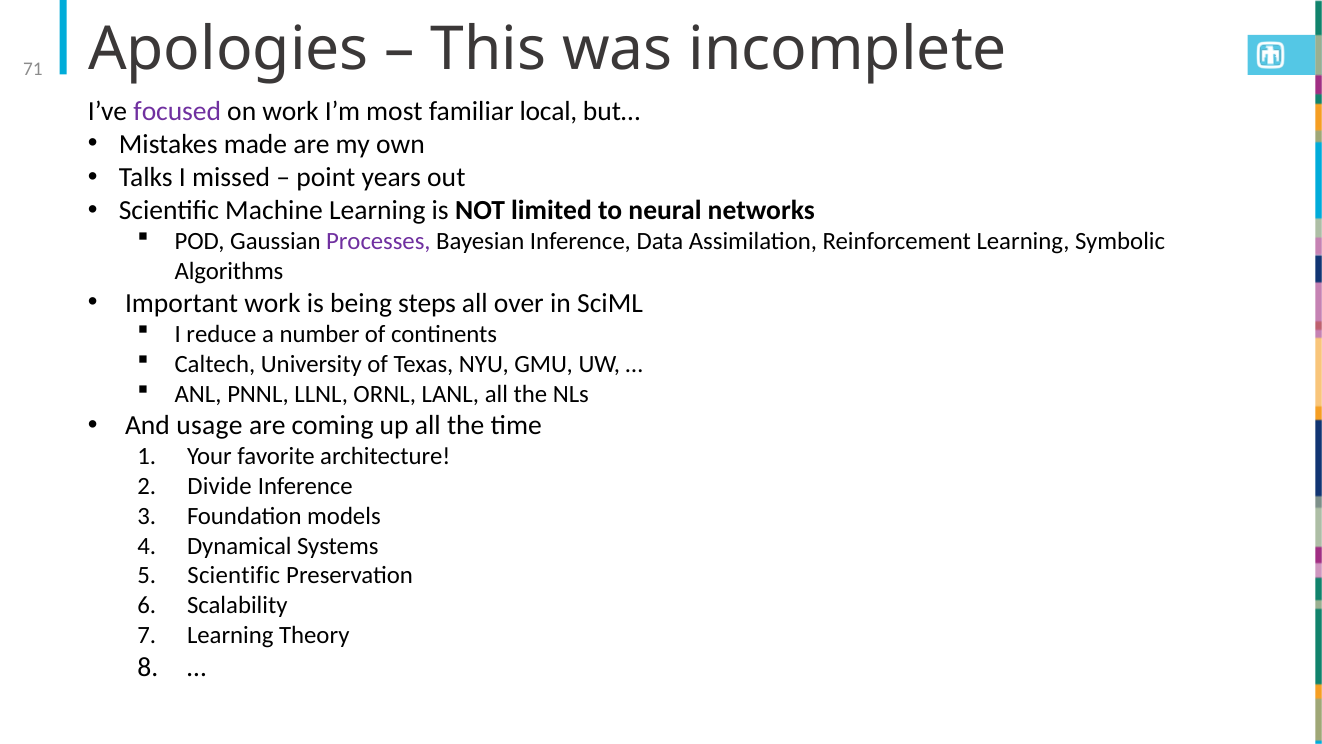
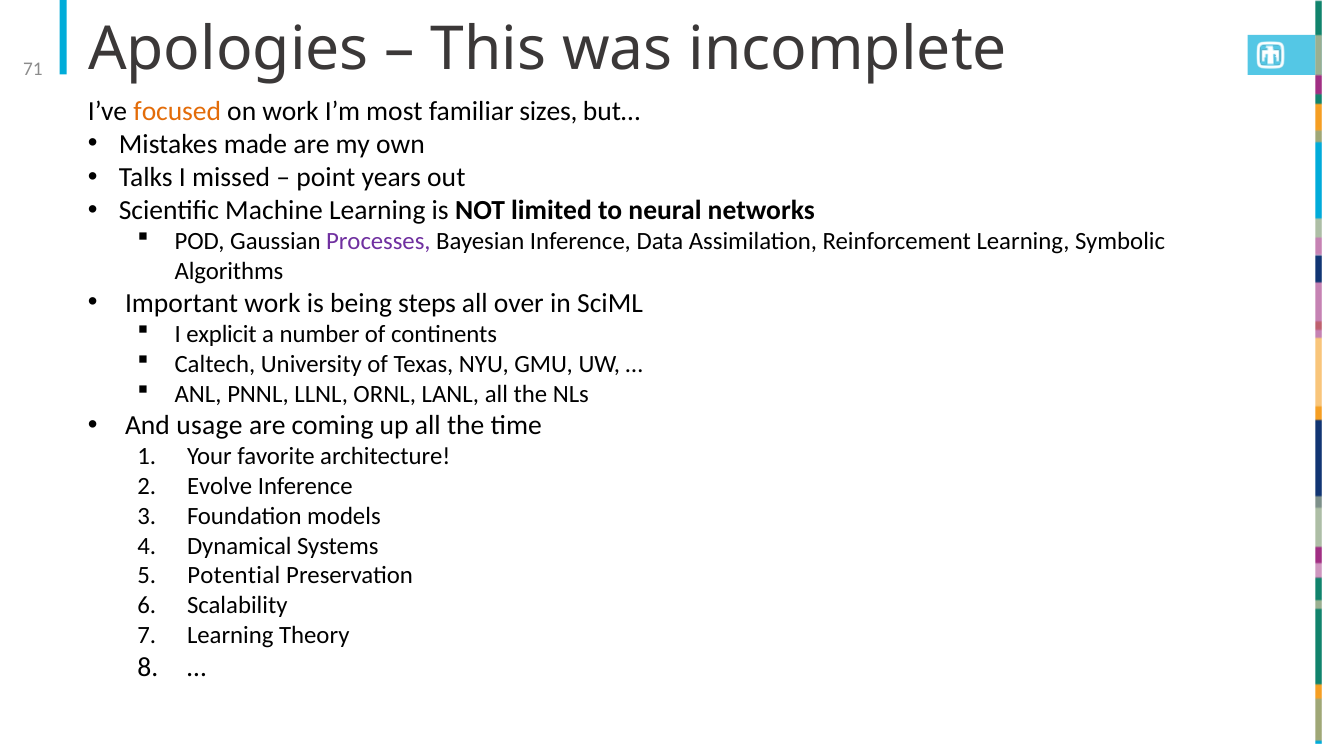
focused colour: purple -> orange
local: local -> sizes
reduce: reduce -> explicit
Divide: Divide -> Evolve
Scientific at (234, 575): Scientific -> Potential
